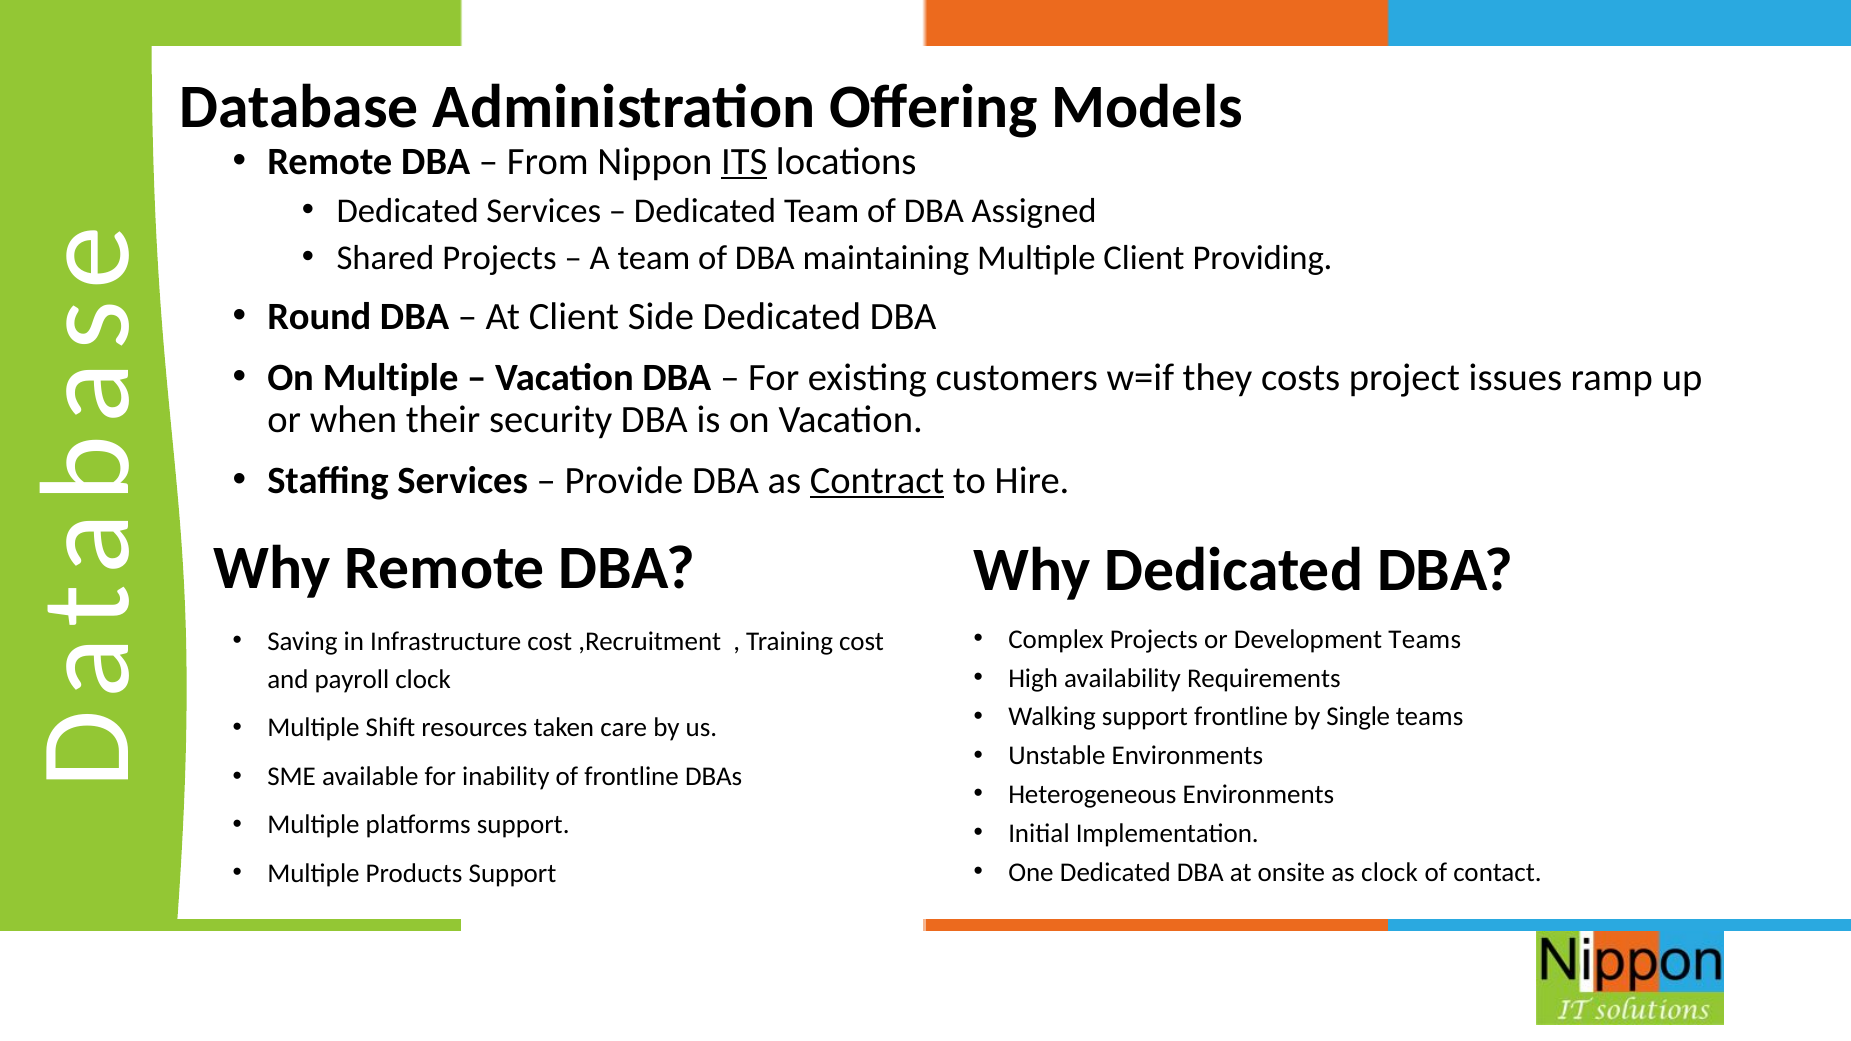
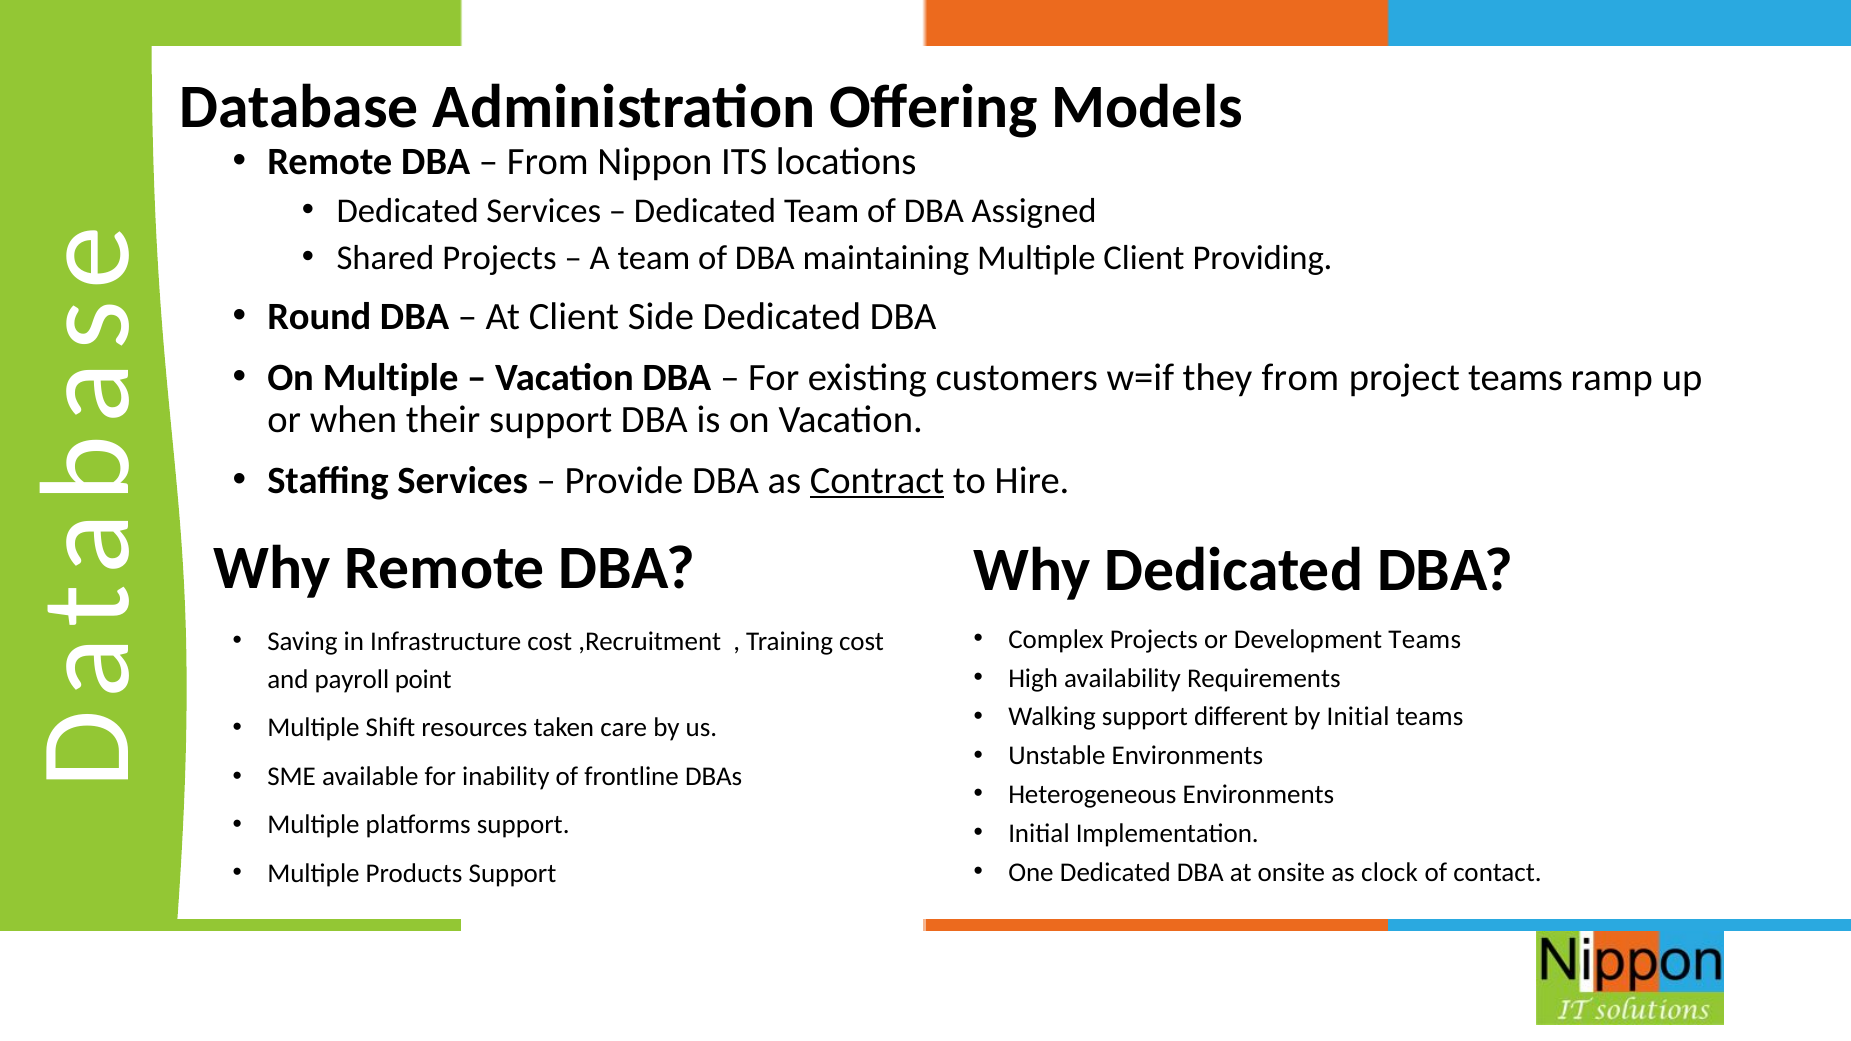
ITS underline: present -> none
they costs: costs -> from
project issues: issues -> teams
their security: security -> support
payroll clock: clock -> point
support frontline: frontline -> different
by Single: Single -> Initial
